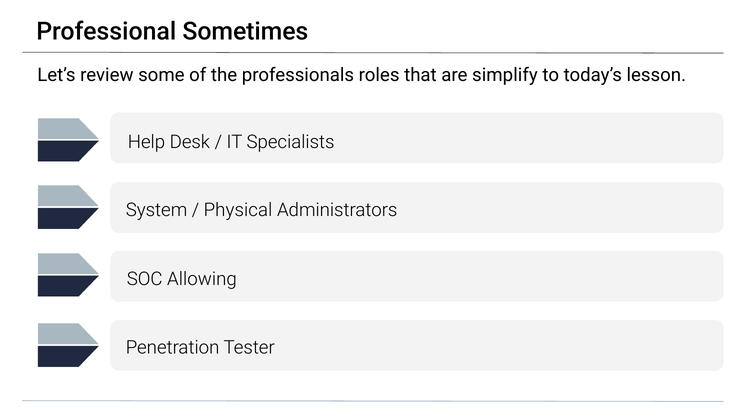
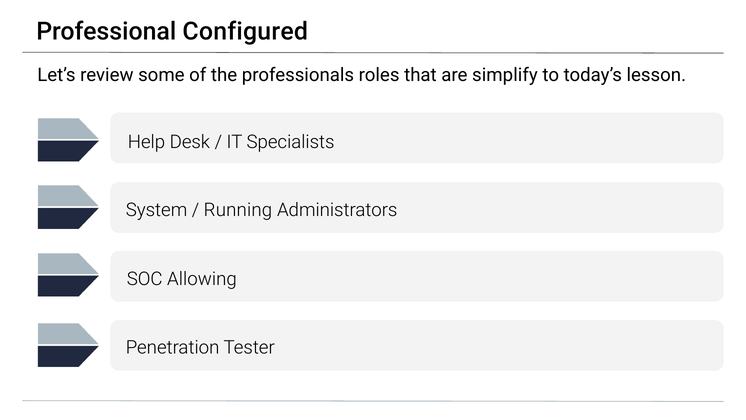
Sometimes: Sometimes -> Configured
Physical: Physical -> Running
